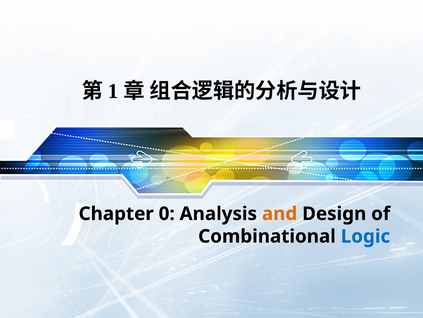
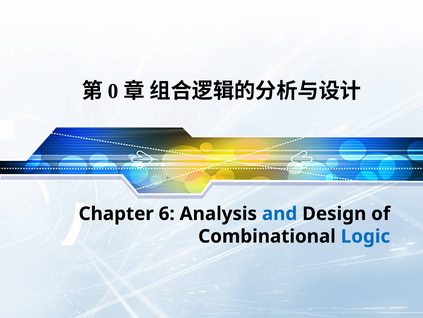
1: 1 -> 0
0: 0 -> 6
and colour: orange -> blue
